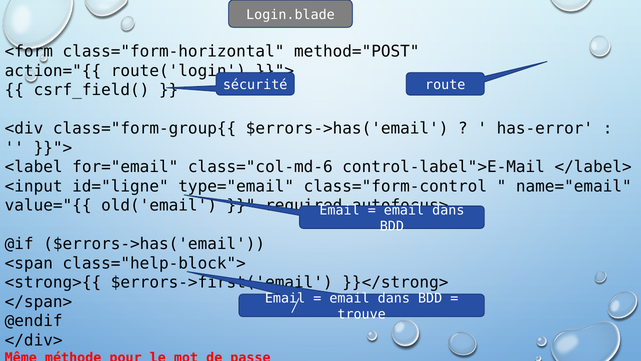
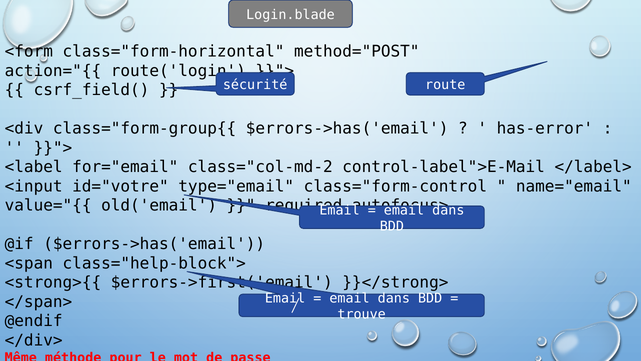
class="col-md-6: class="col-md-6 -> class="col-md-2
id="ligne: id="ligne -> id="votre
